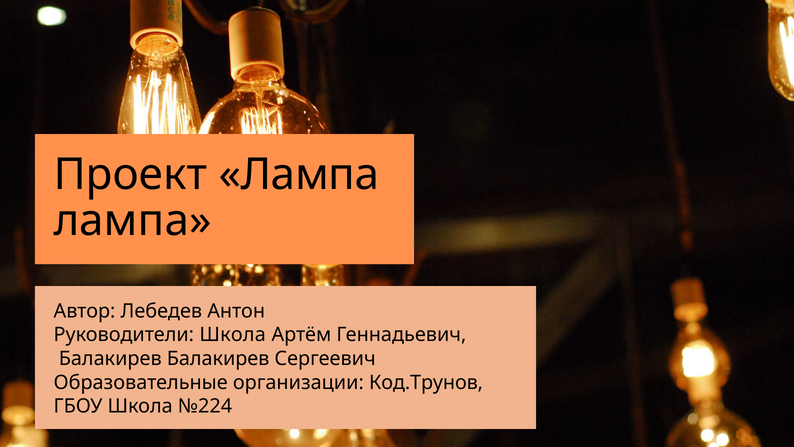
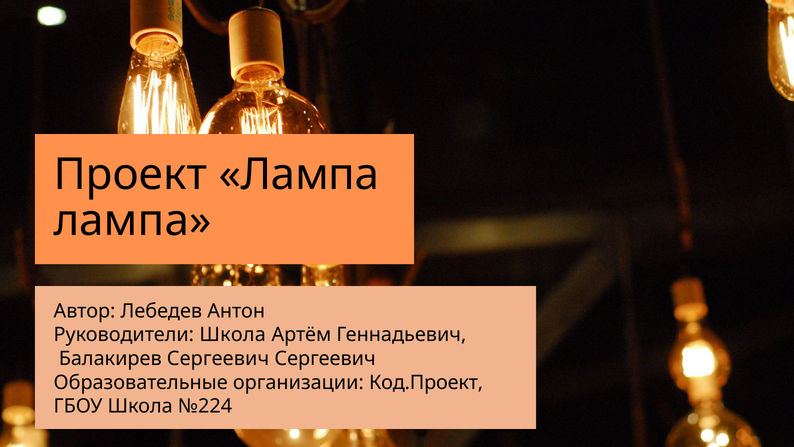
Балакирев Балакирев: Балакирев -> Сергеевич
Код.Трунов: Код.Трунов -> Код.Проект
